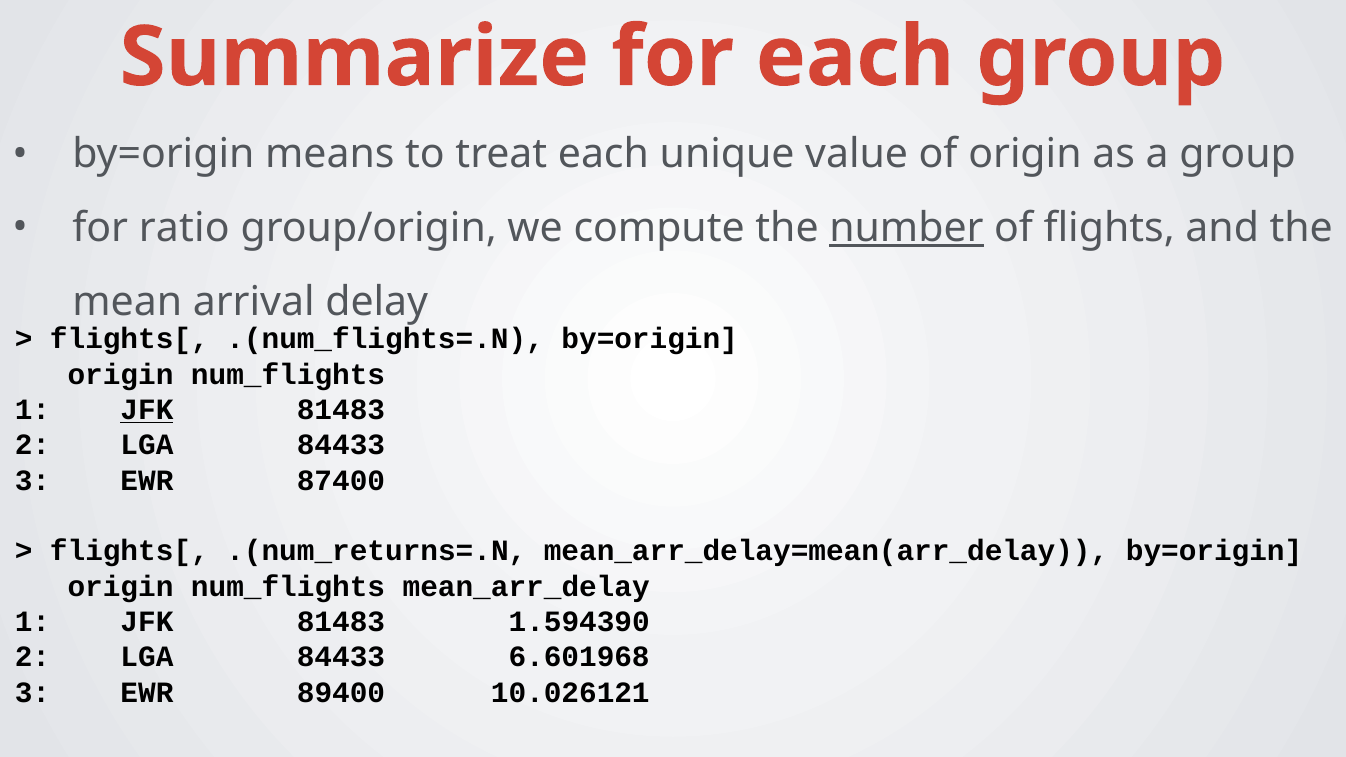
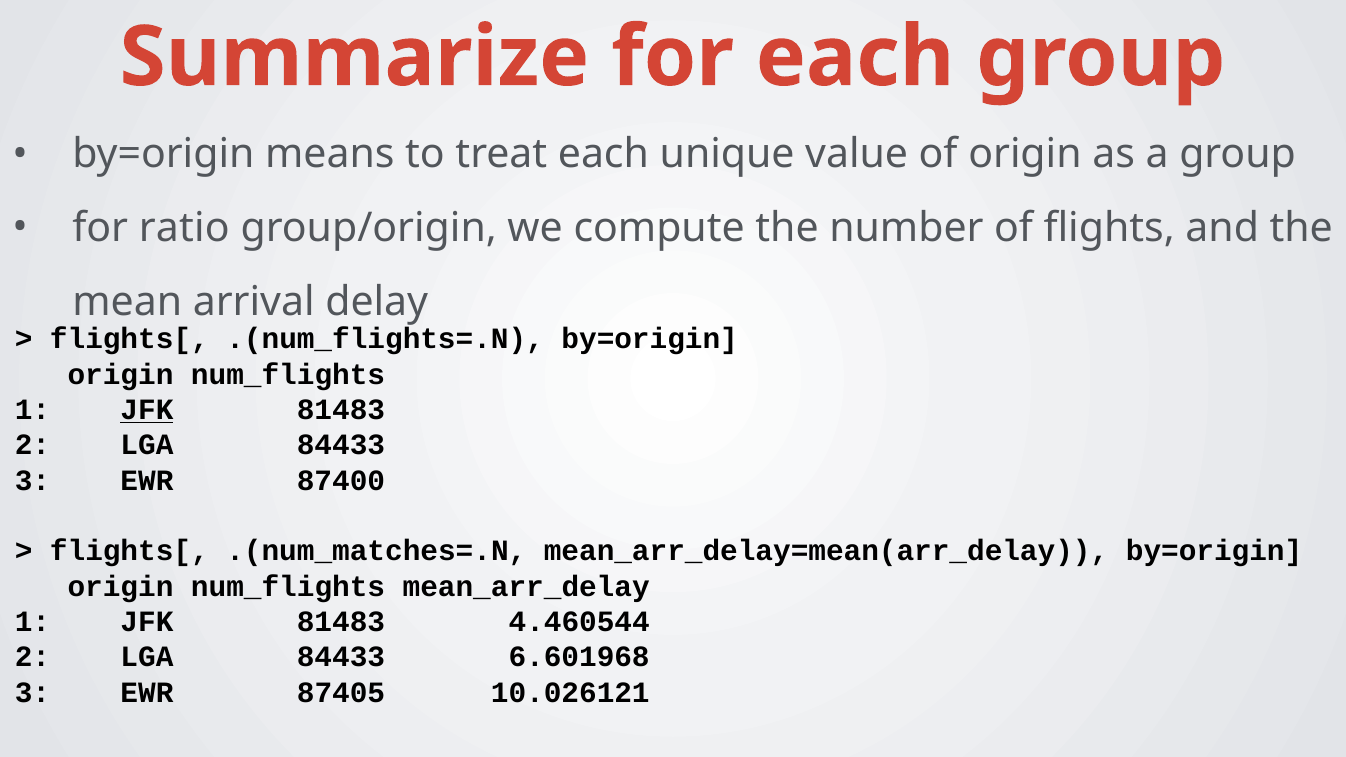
number underline: present -> none
.(num_returns=.N: .(num_returns=.N -> .(num_matches=.N
1.594390: 1.594390 -> 4.460544
89400: 89400 -> 87405
